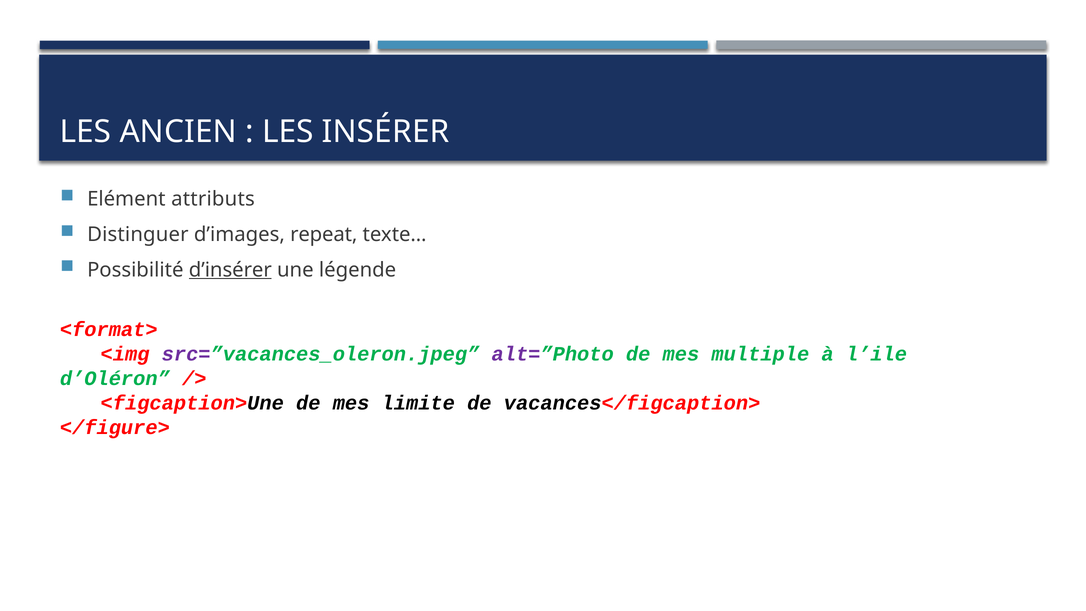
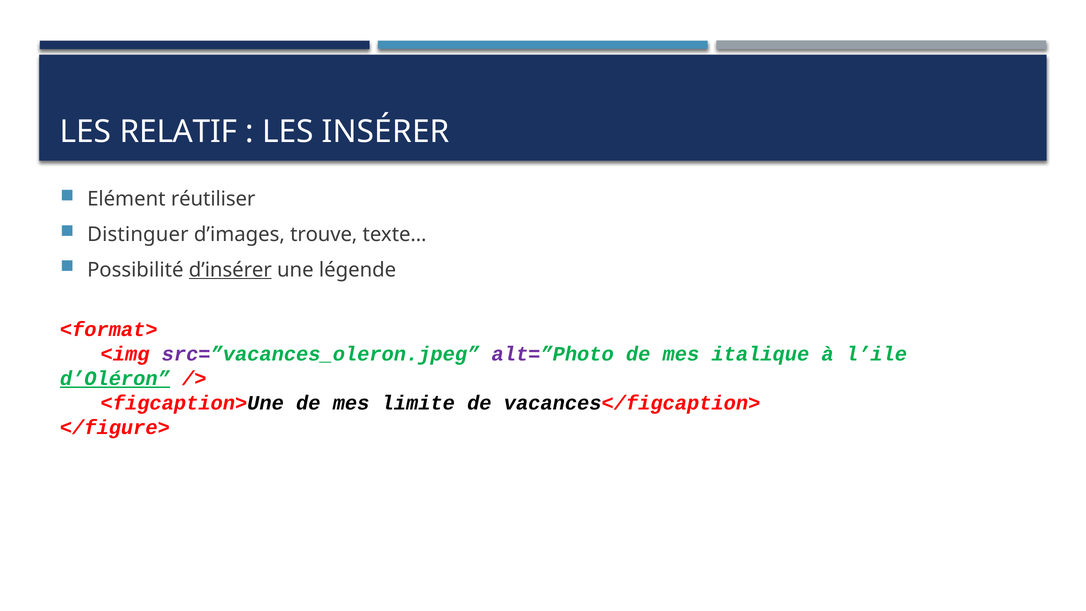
ANCIEN: ANCIEN -> RELATIF
attributs: attributs -> réutiliser
repeat: repeat -> trouve
multiple: multiple -> italique
d’Oléron underline: none -> present
